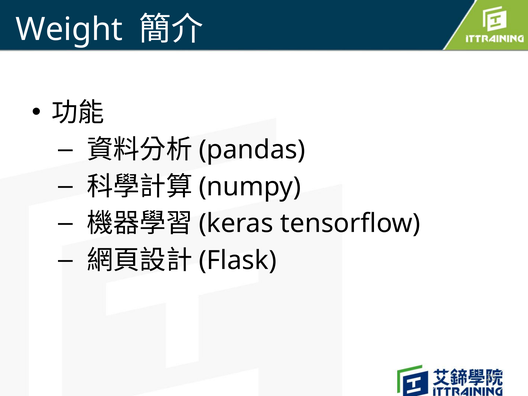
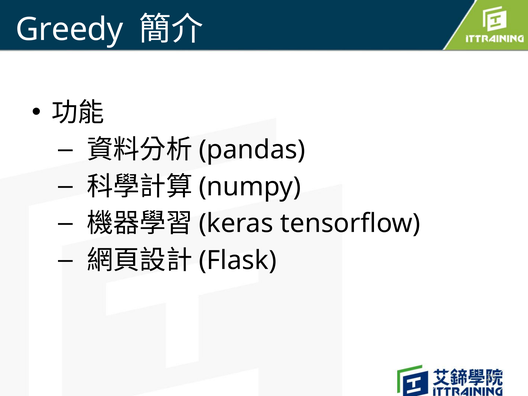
Weight: Weight -> Greedy
